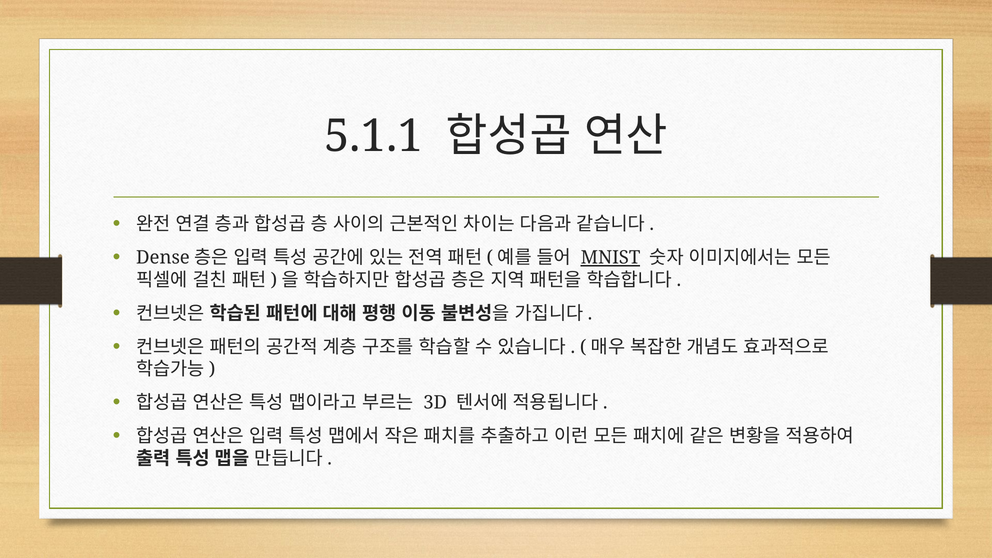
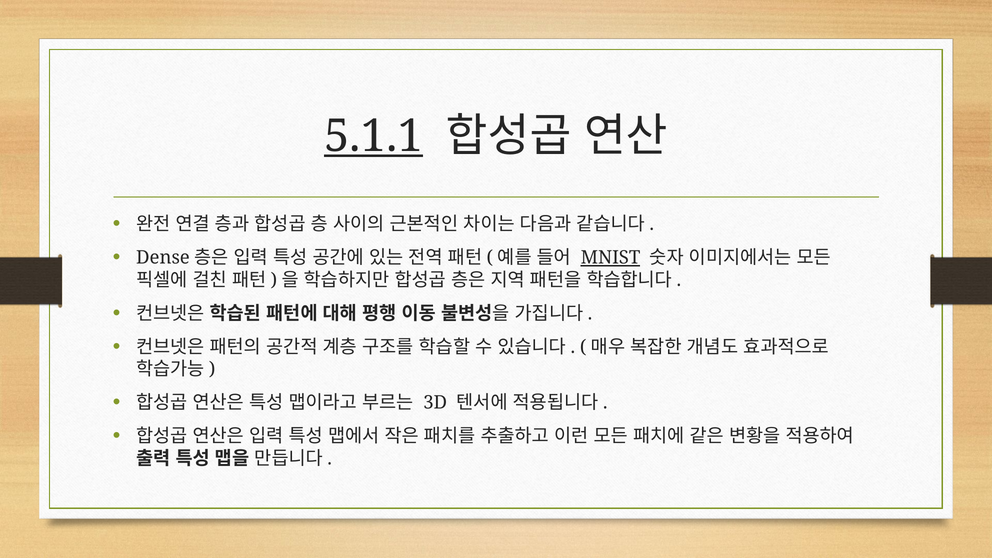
5.1.1 underline: none -> present
